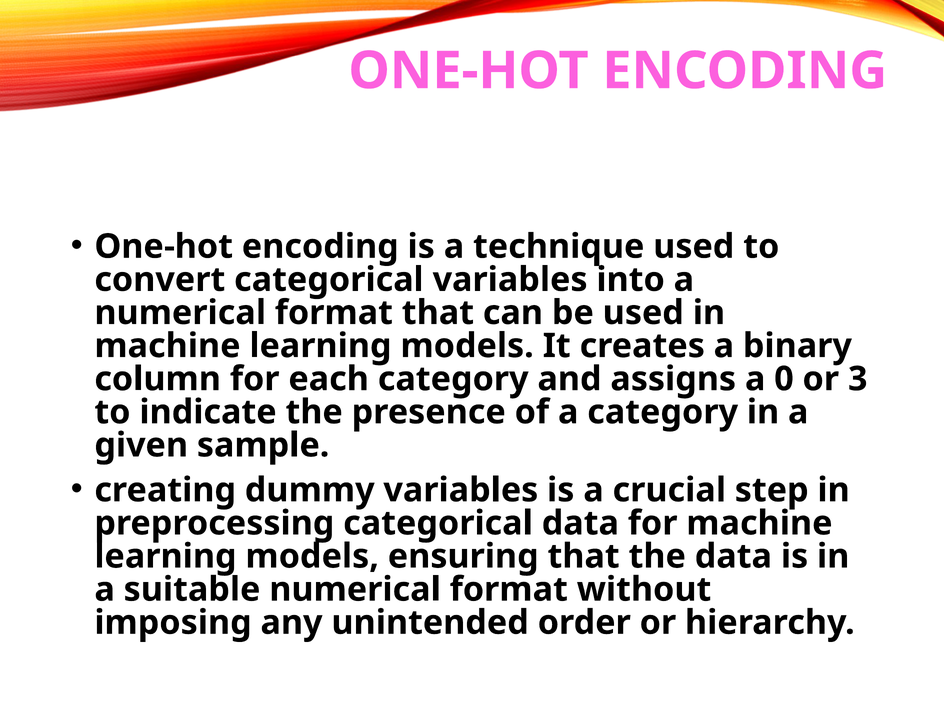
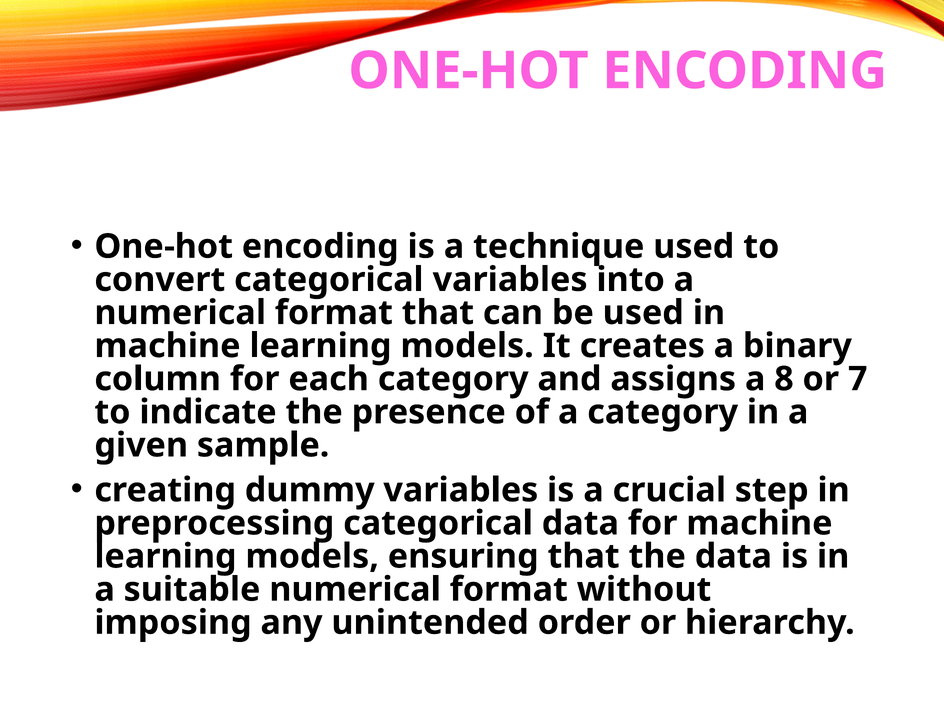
0: 0 -> 8
3: 3 -> 7
